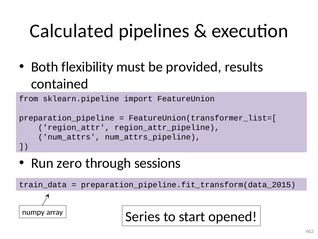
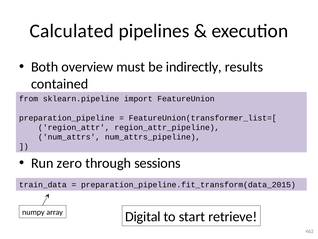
flexibility: flexibility -> overview
provided: provided -> indirectly
Series: Series -> Digital
opened: opened -> retrieve
